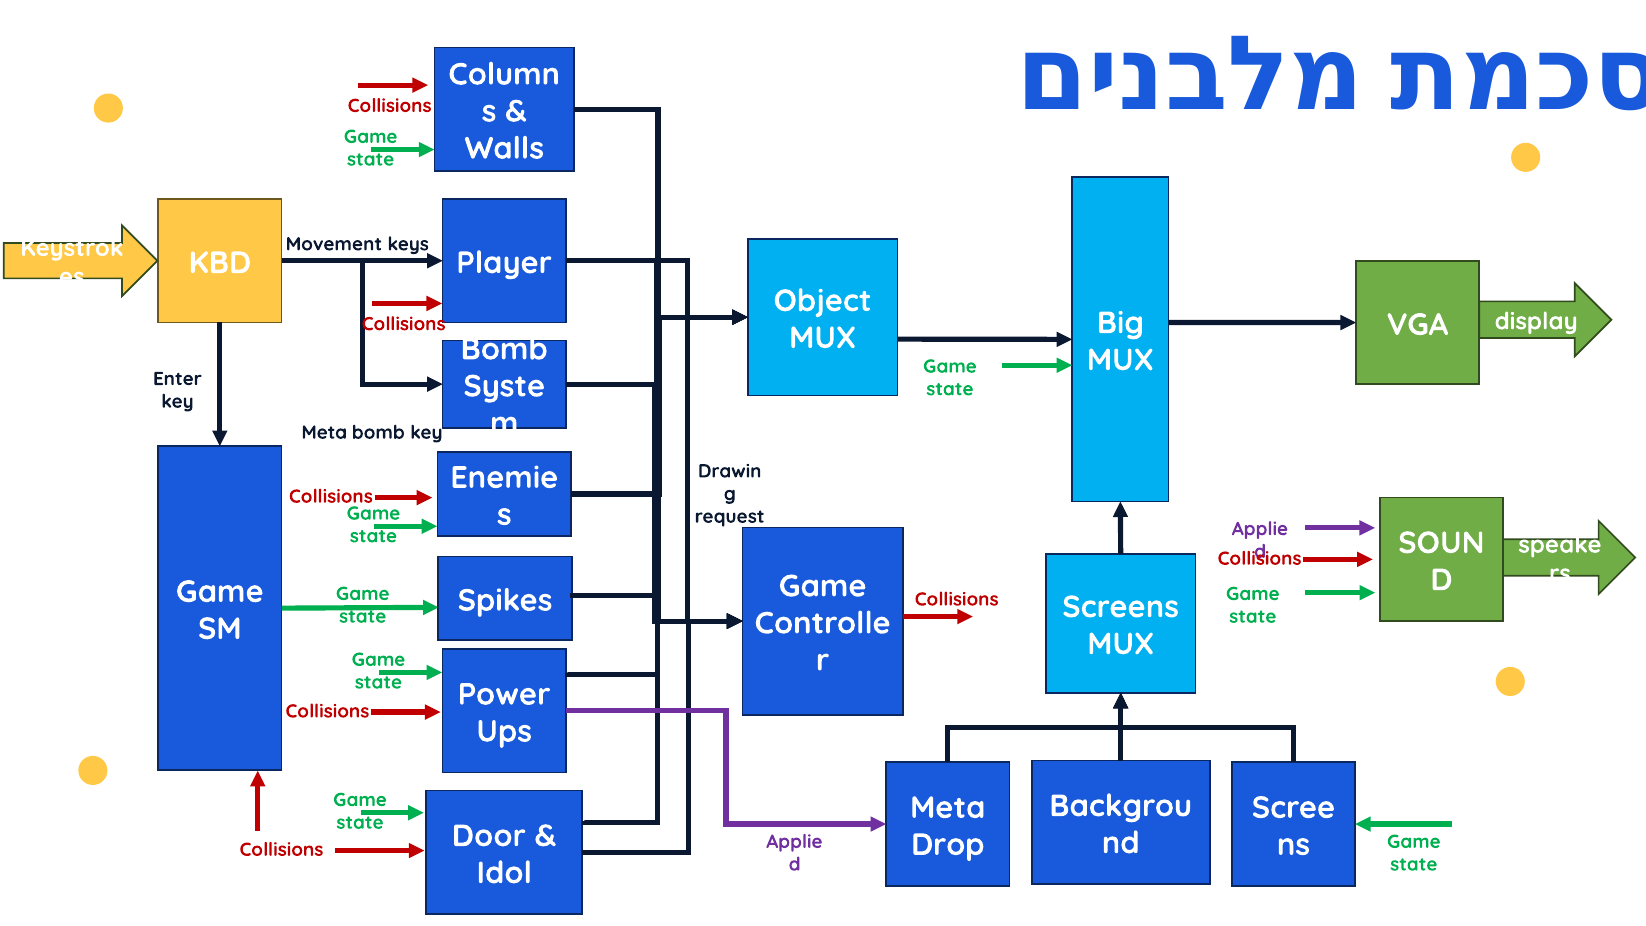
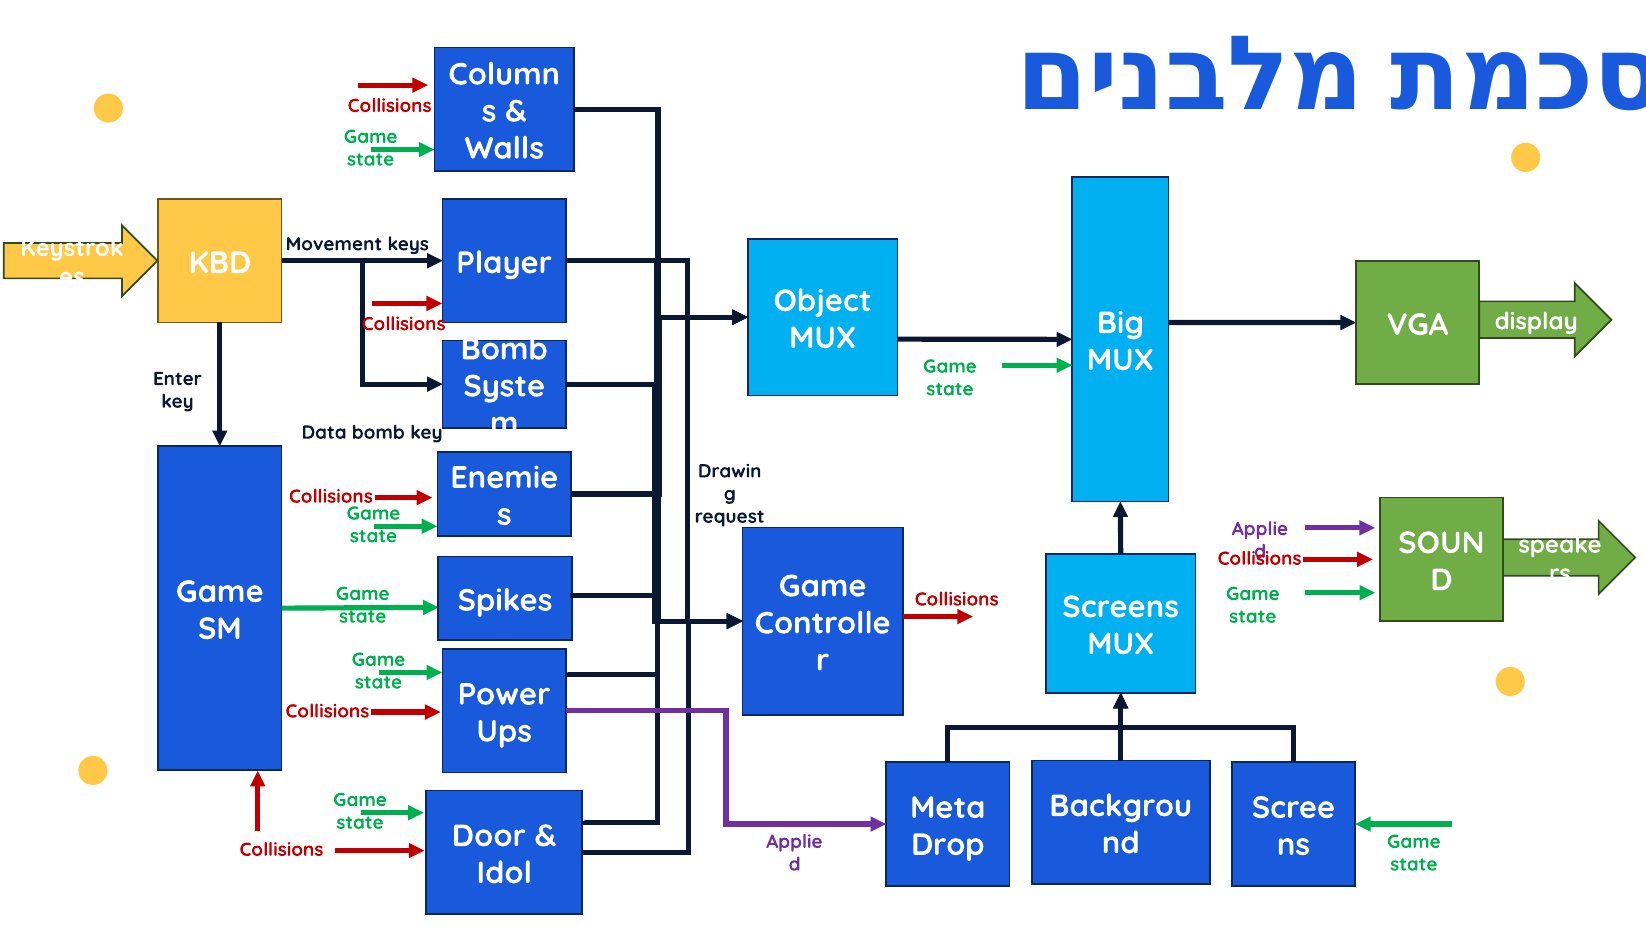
Meta at (324, 432): Meta -> Data
